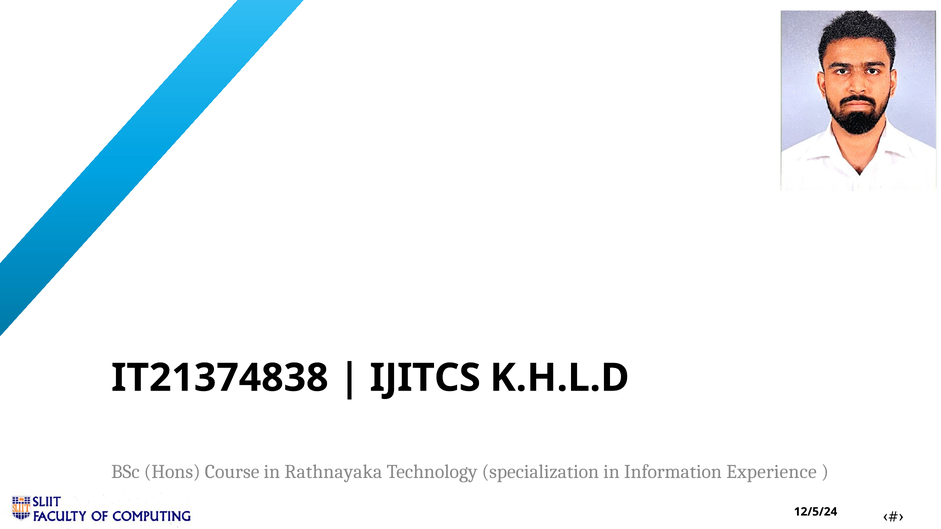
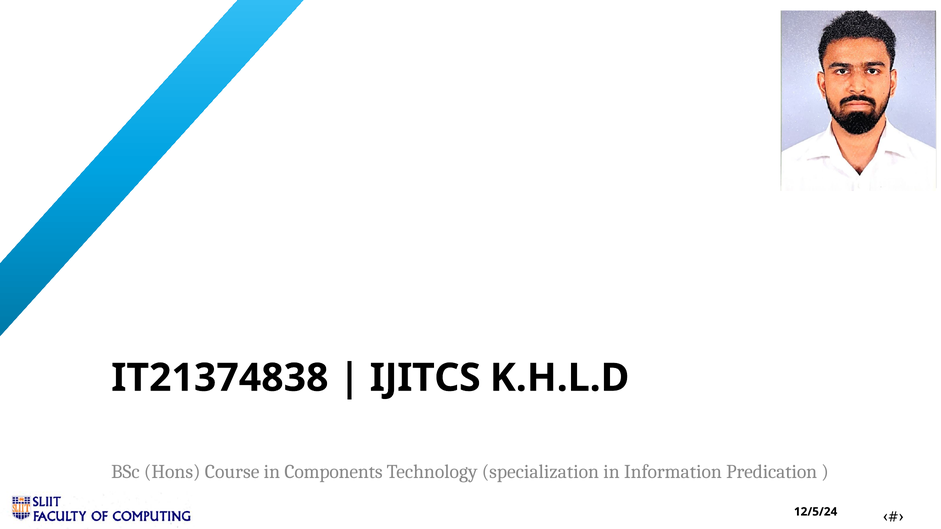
Rathnayaka: Rathnayaka -> Components
Experience: Experience -> Predication
